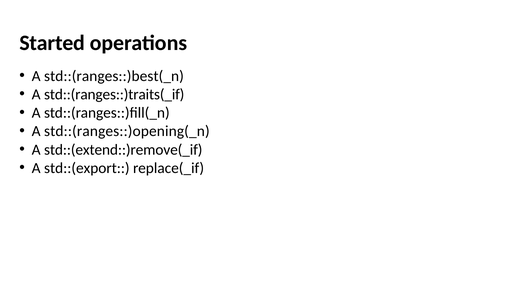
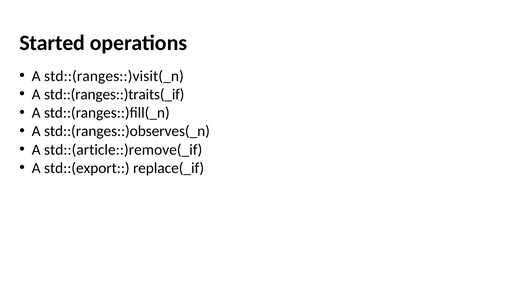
std::(ranges::)best(_n: std::(ranges::)best(_n -> std::(ranges::)visit(_n
std::(ranges::)opening(_n: std::(ranges::)opening(_n -> std::(ranges::)observes(_n
std::(extend::)remove(_if: std::(extend::)remove(_if -> std::(article::)remove(_if
